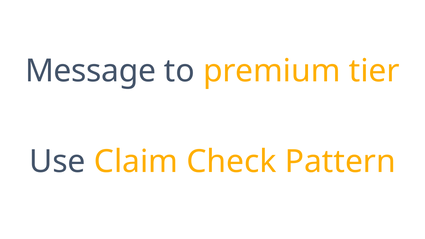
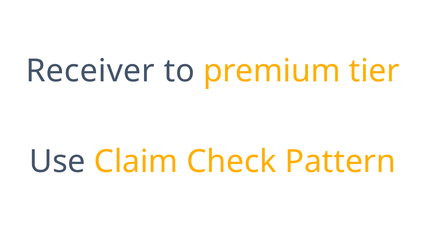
Message: Message -> Receiver
